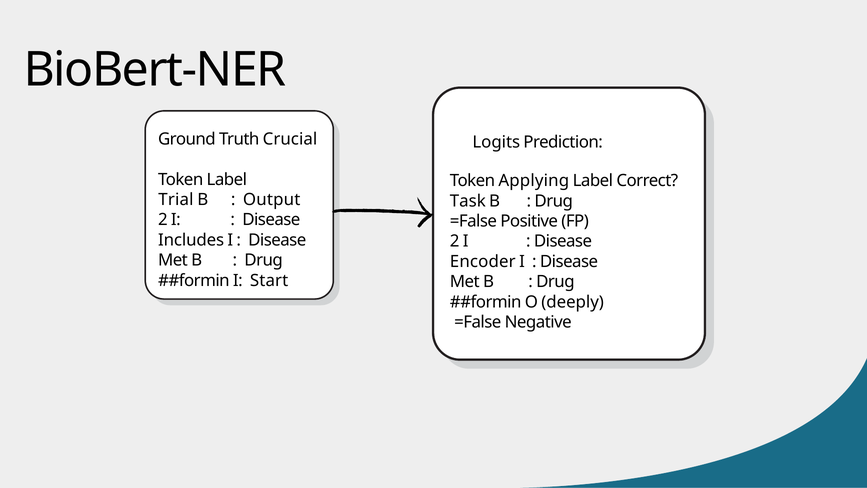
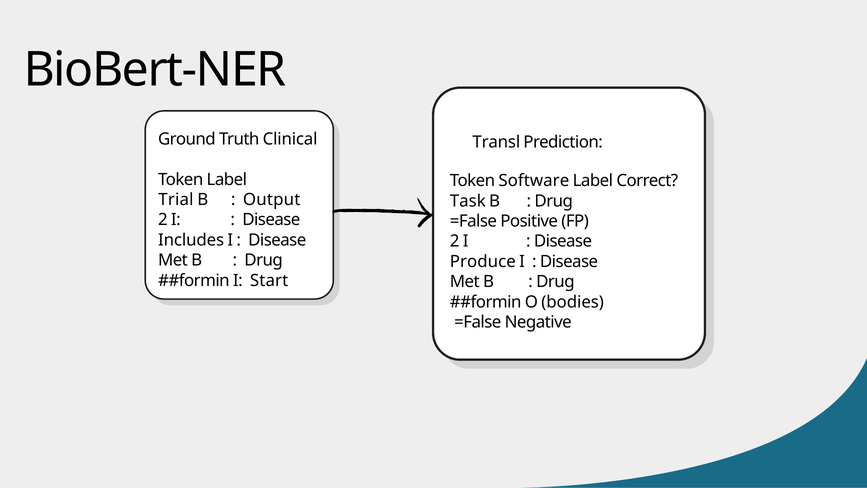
Crucial: Crucial -> Clinical
Logits: Logits -> Transl
Applying: Applying -> Software
Encoder: Encoder -> Produce
deeply: deeply -> bodies
